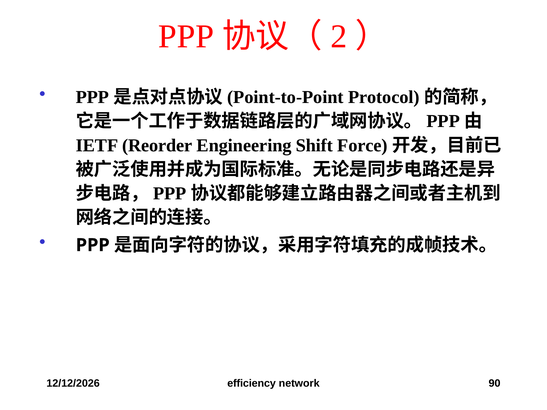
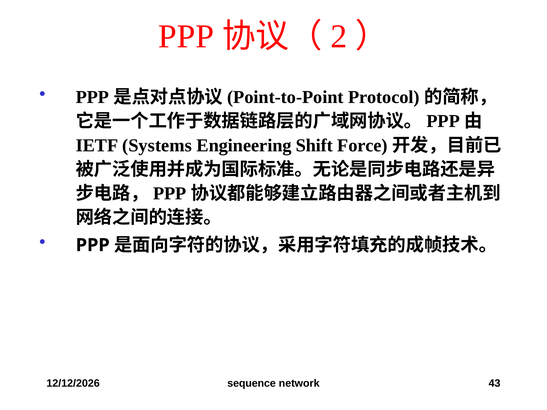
Reorder: Reorder -> Systems
efficiency: efficiency -> sequence
90: 90 -> 43
